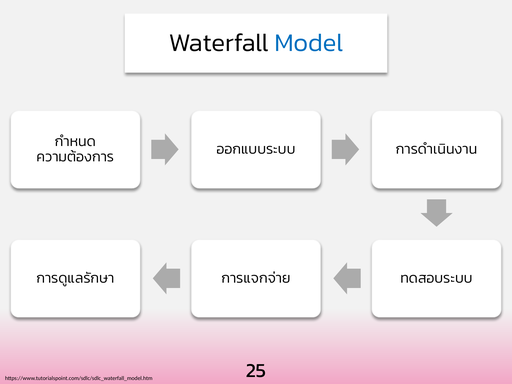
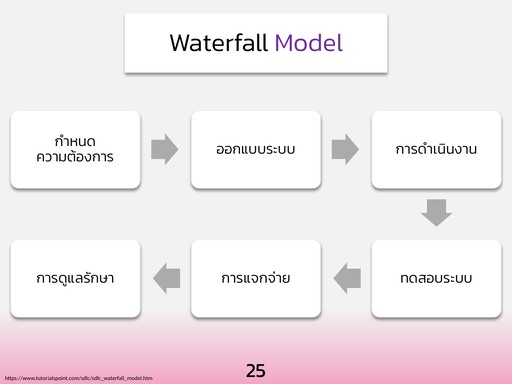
Model colour: blue -> purple
